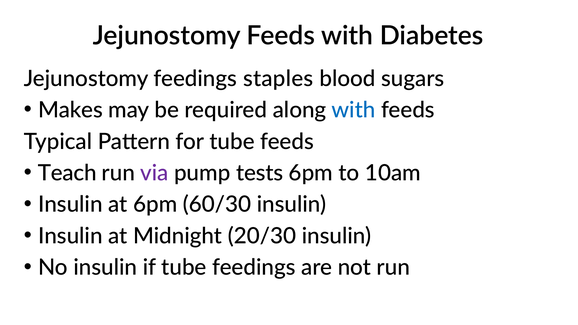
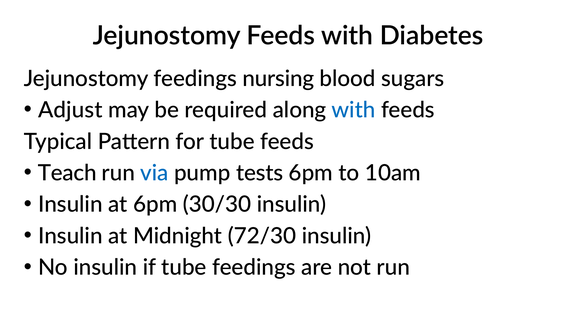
staples: staples -> nursing
Makes: Makes -> Adjust
via colour: purple -> blue
60/30: 60/30 -> 30/30
20/30: 20/30 -> 72/30
